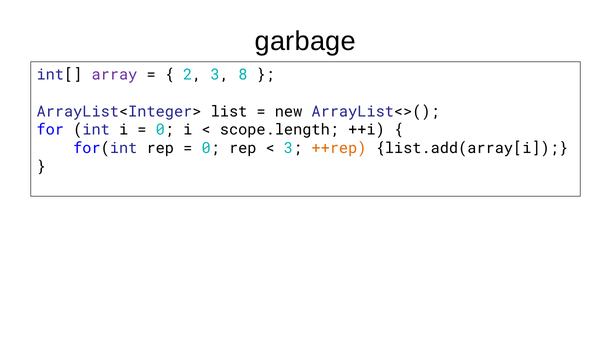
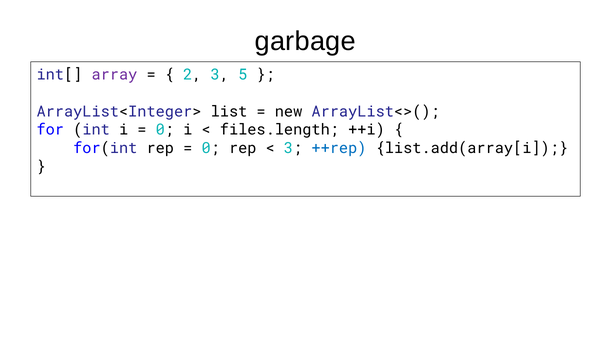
8: 8 -> 5
scope.length: scope.length -> files.length
++rep colour: orange -> blue
